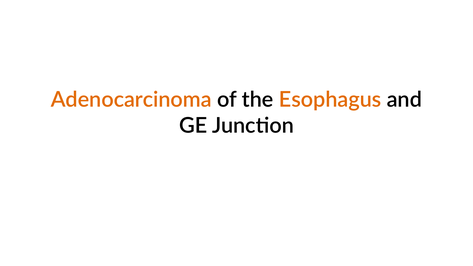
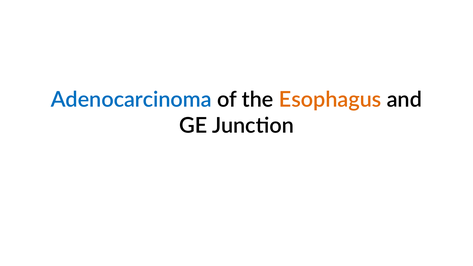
Adenocarcinoma colour: orange -> blue
